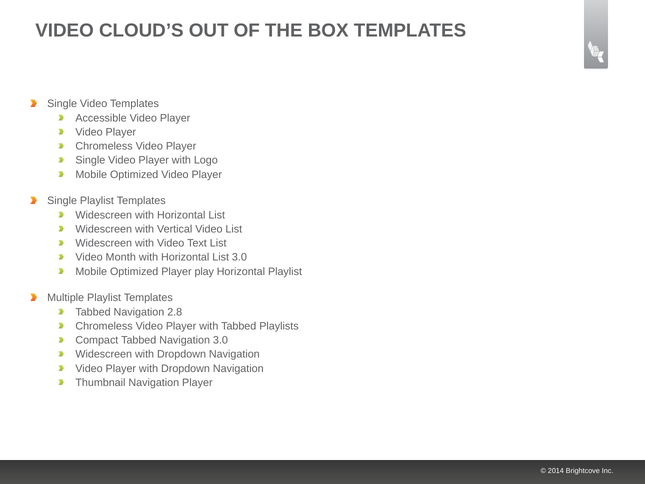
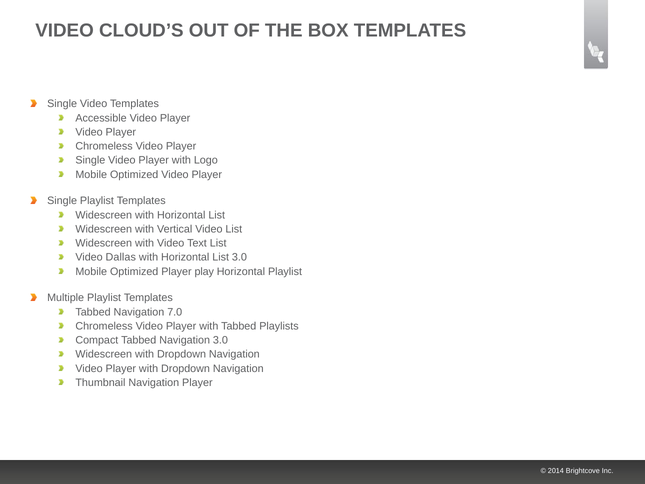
Month: Month -> Dallas
2.8: 2.8 -> 7.0
